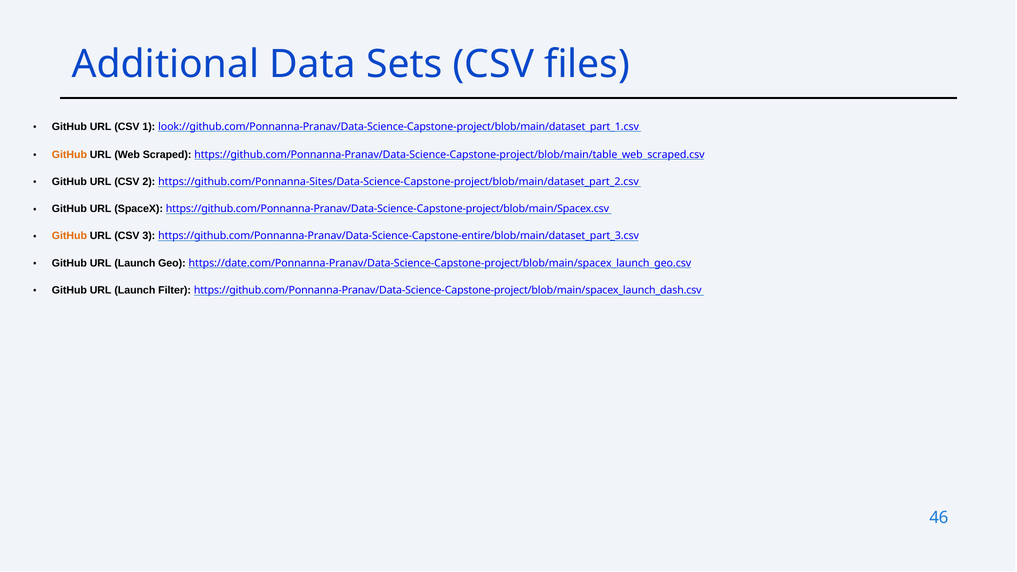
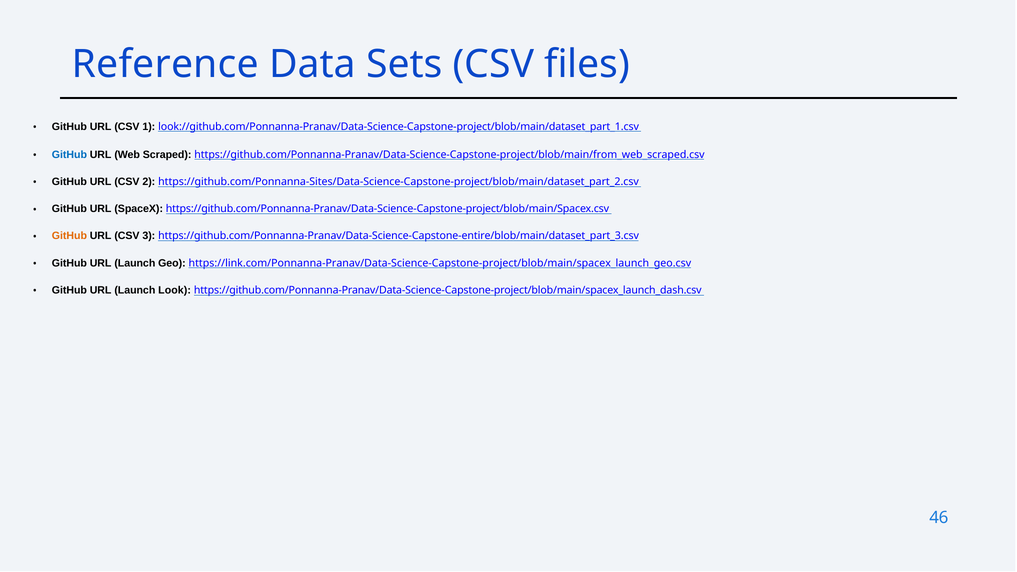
Additional: Additional -> Reference
GitHub at (69, 155) colour: orange -> blue
https://github.com/Ponnanna-Pranav/Data-Science-Capstone-project/blob/main/table_web_scraped.csv: https://github.com/Ponnanna-Pranav/Data-Science-Capstone-project/blob/main/table_web_scraped.csv -> https://github.com/Ponnanna-Pranav/Data-Science-Capstone-project/blob/main/from_web_scraped.csv
https://date.com/Ponnanna-Pranav/Data-Science-Capstone-project/blob/main/spacex_launch_geo.csv: https://date.com/Ponnanna-Pranav/Data-Science-Capstone-project/blob/main/spacex_launch_geo.csv -> https://link.com/Ponnanna-Pranav/Data-Science-Capstone-project/blob/main/spacex_launch_geo.csv
Filter: Filter -> Look
